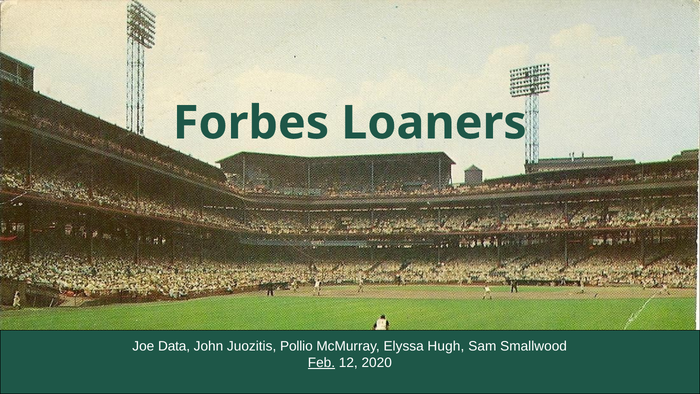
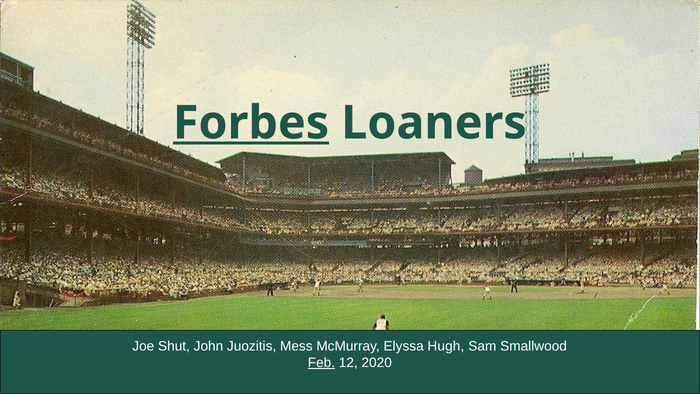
Forbes underline: none -> present
Data: Data -> Shut
Pollio: Pollio -> Mess
